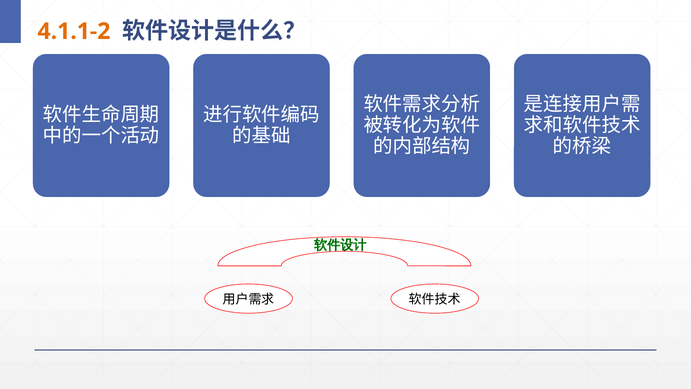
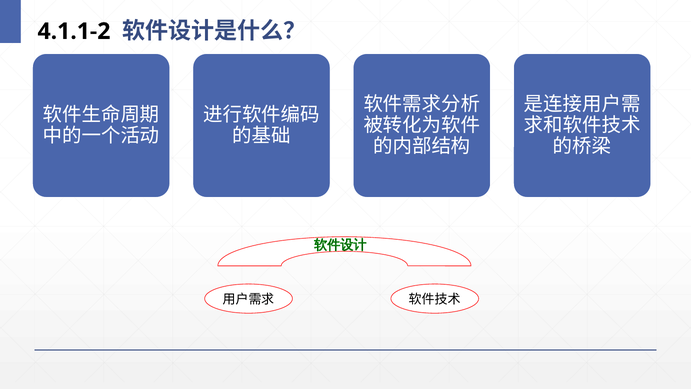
4.1.1-2 colour: orange -> black
